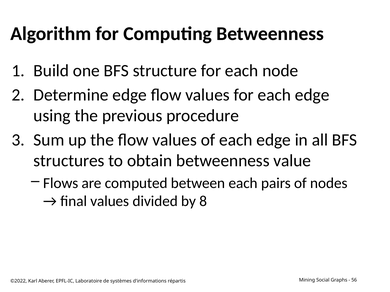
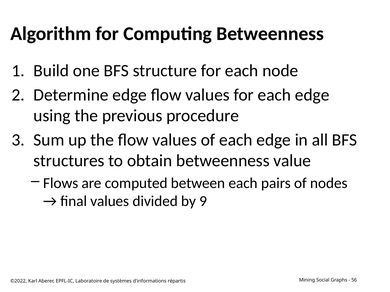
8: 8 -> 9
